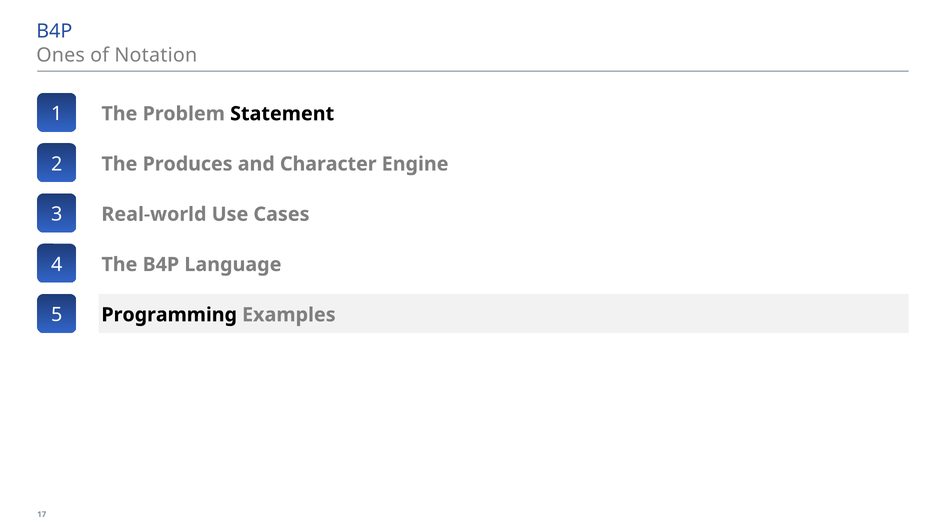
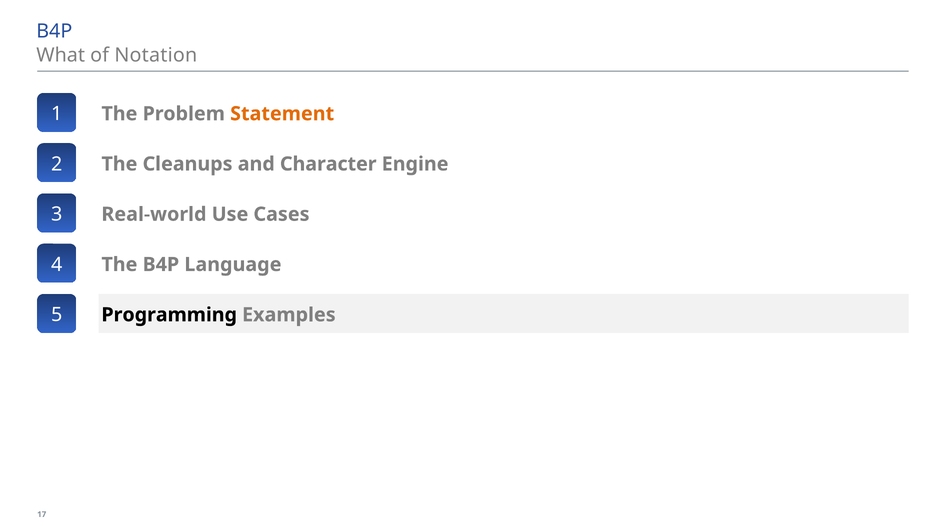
Ones: Ones -> What
Statement colour: black -> orange
Produces: Produces -> Cleanups
